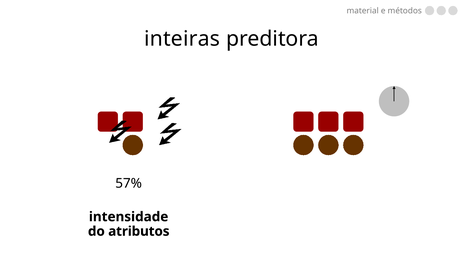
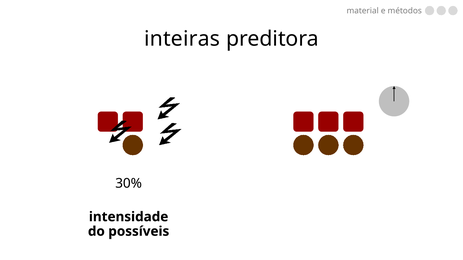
57%: 57% -> 30%
atributos: atributos -> possíveis
